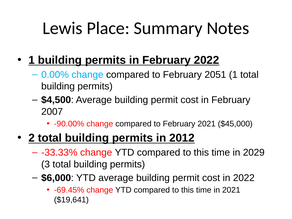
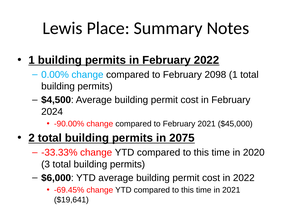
2051: 2051 -> 2098
2007: 2007 -> 2024
2012: 2012 -> 2075
2029: 2029 -> 2020
